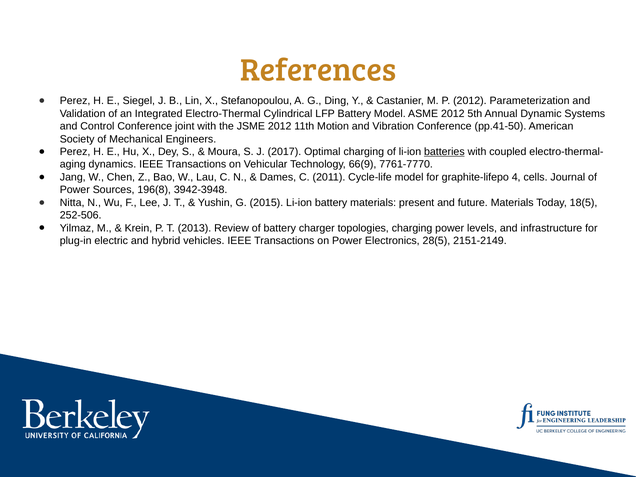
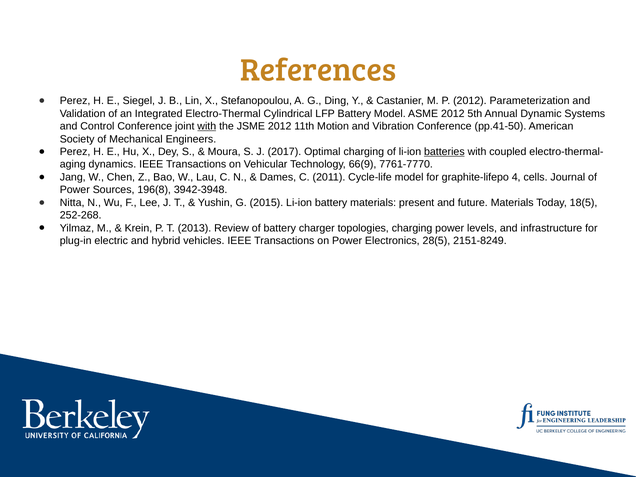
with at (207, 126) underline: none -> present
252-506: 252-506 -> 252-268
2151-2149: 2151-2149 -> 2151-8249
